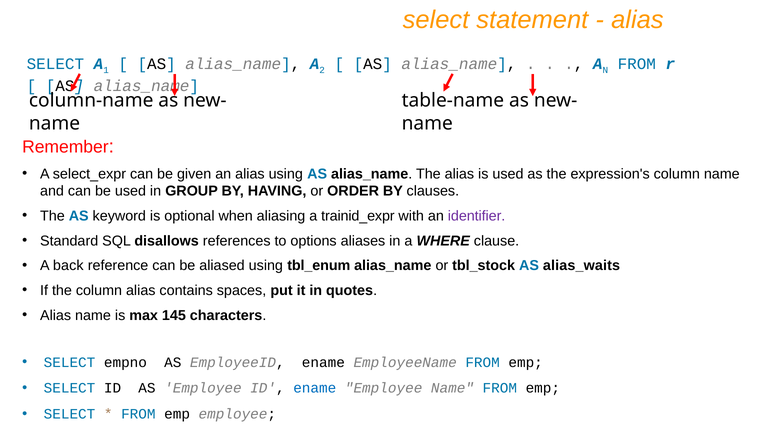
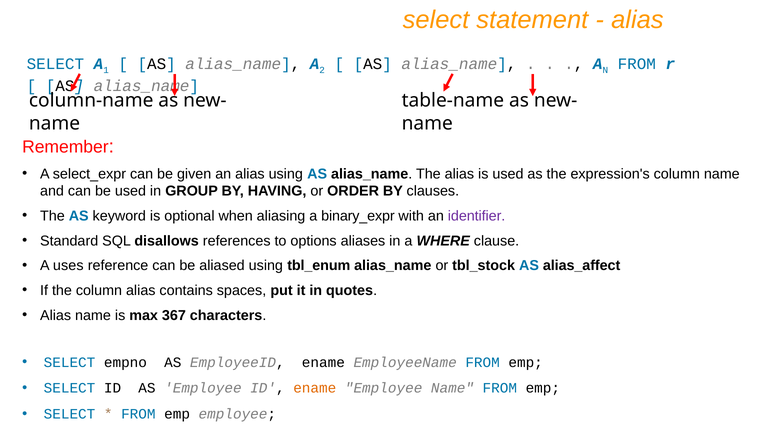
trainid_expr: trainid_expr -> binary_expr
back: back -> uses
alias_waits: alias_waits -> alias_affect
145: 145 -> 367
ename at (315, 389) colour: blue -> orange
